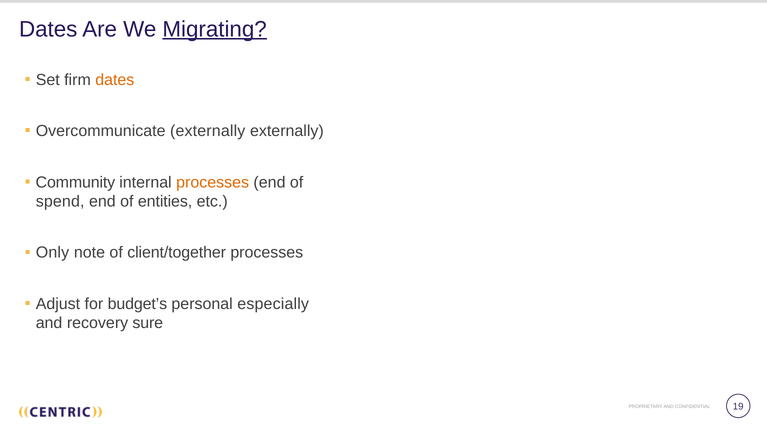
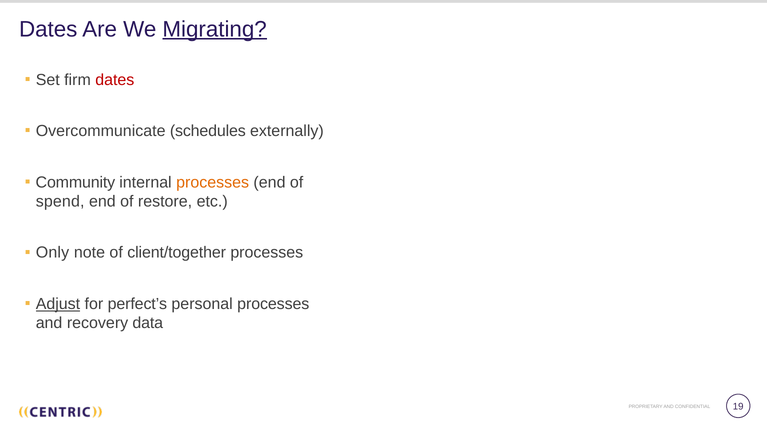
dates at (115, 80) colour: orange -> red
Overcommunicate externally: externally -> schedules
entities: entities -> restore
Adjust underline: none -> present
budget’s: budget’s -> perfect’s
personal especially: especially -> processes
sure: sure -> data
